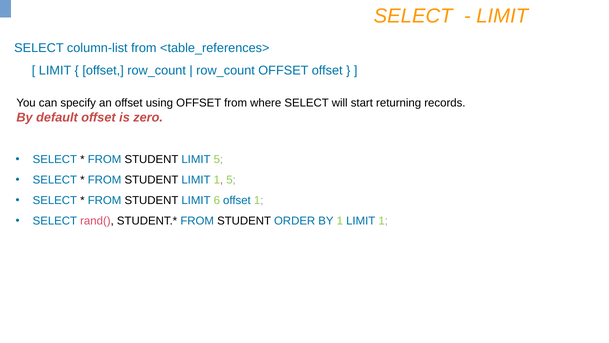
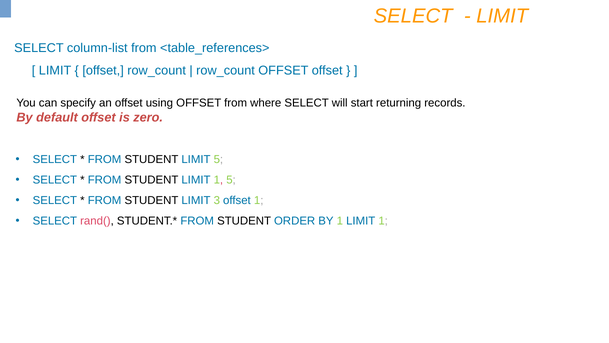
6: 6 -> 3
